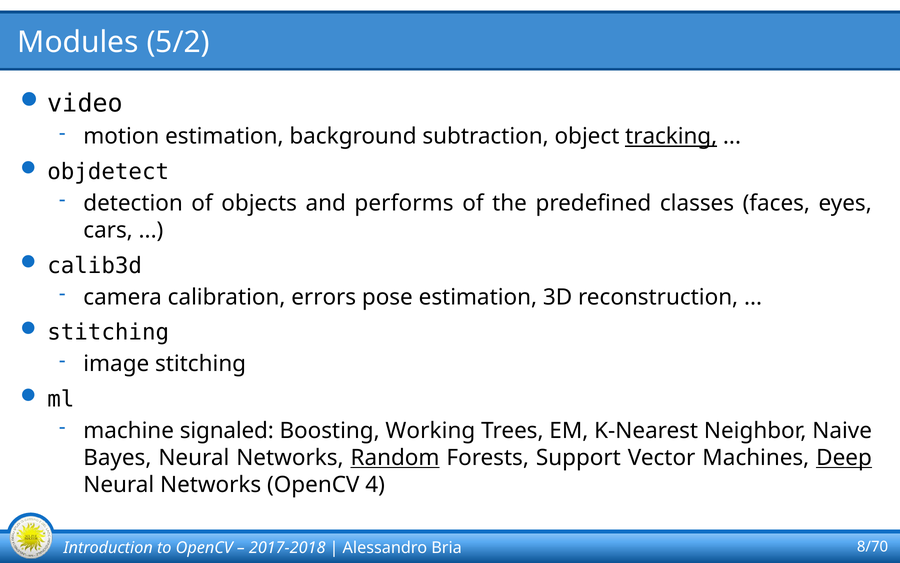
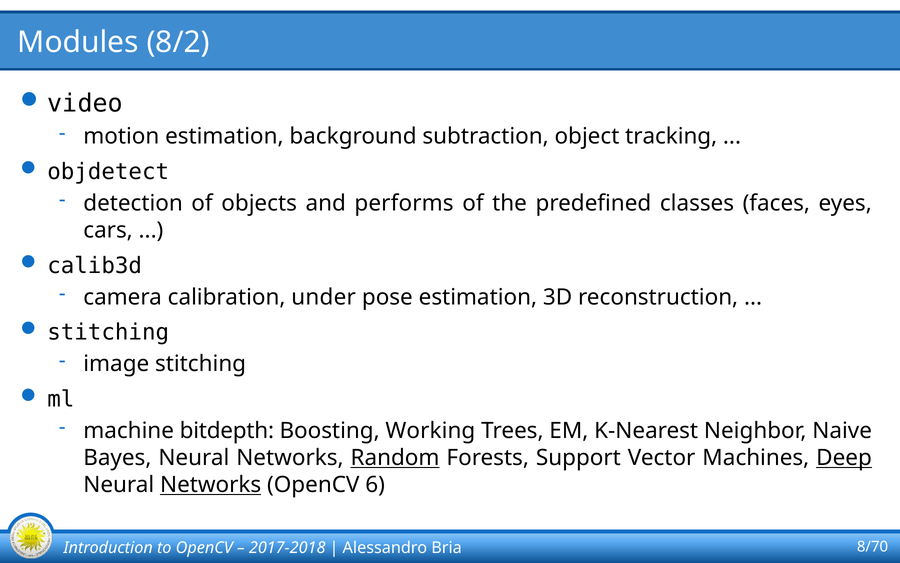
5/2: 5/2 -> 8/2
tracking underline: present -> none
errors: errors -> under
signaled: signaled -> bitdepth
Networks at (211, 484) underline: none -> present
4: 4 -> 6
